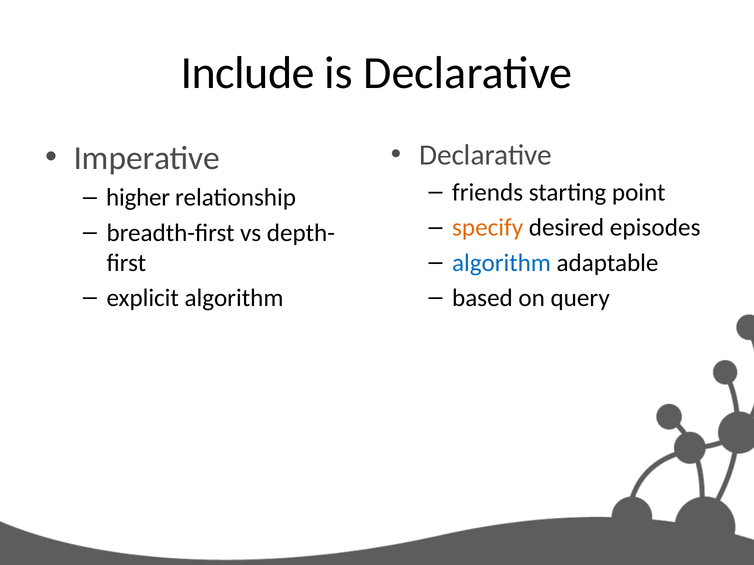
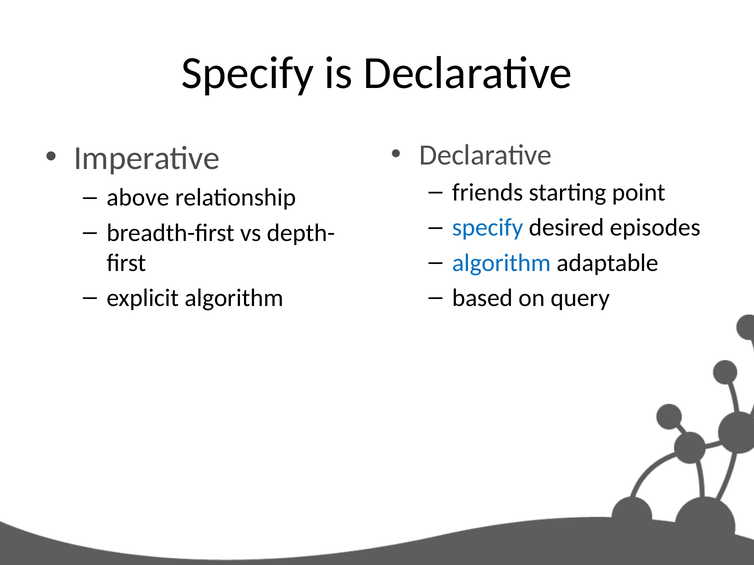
Include at (248, 73): Include -> Specify
higher: higher -> above
specify at (488, 228) colour: orange -> blue
